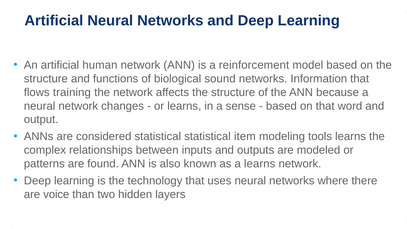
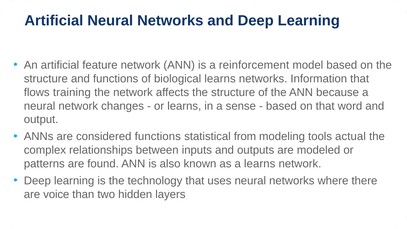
human: human -> feature
biological sound: sound -> learns
considered statistical: statistical -> functions
item: item -> from
tools learns: learns -> actual
